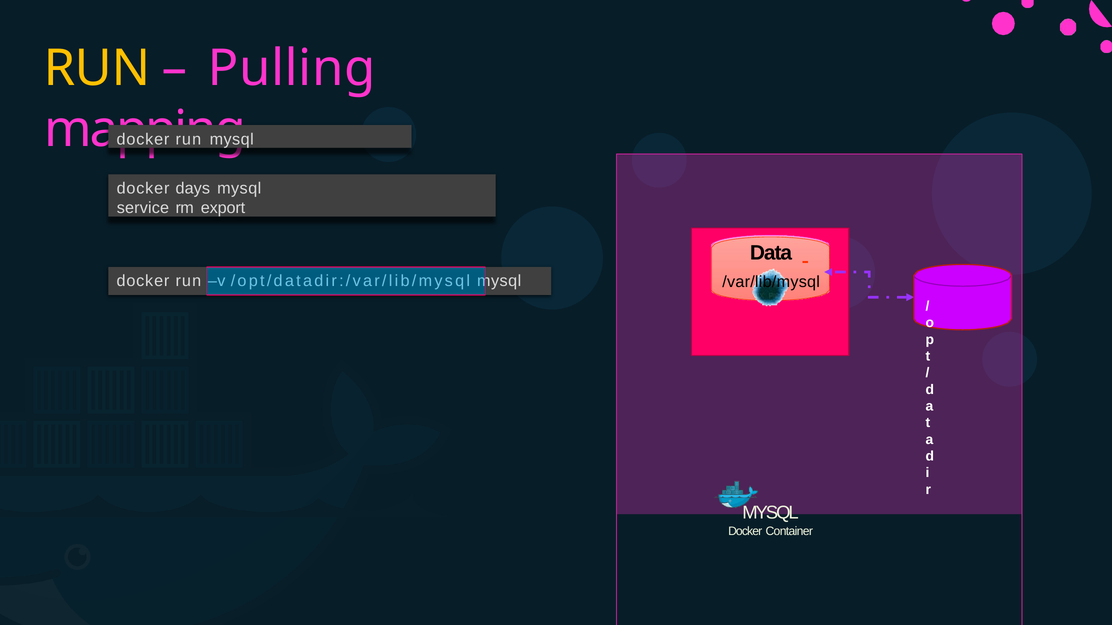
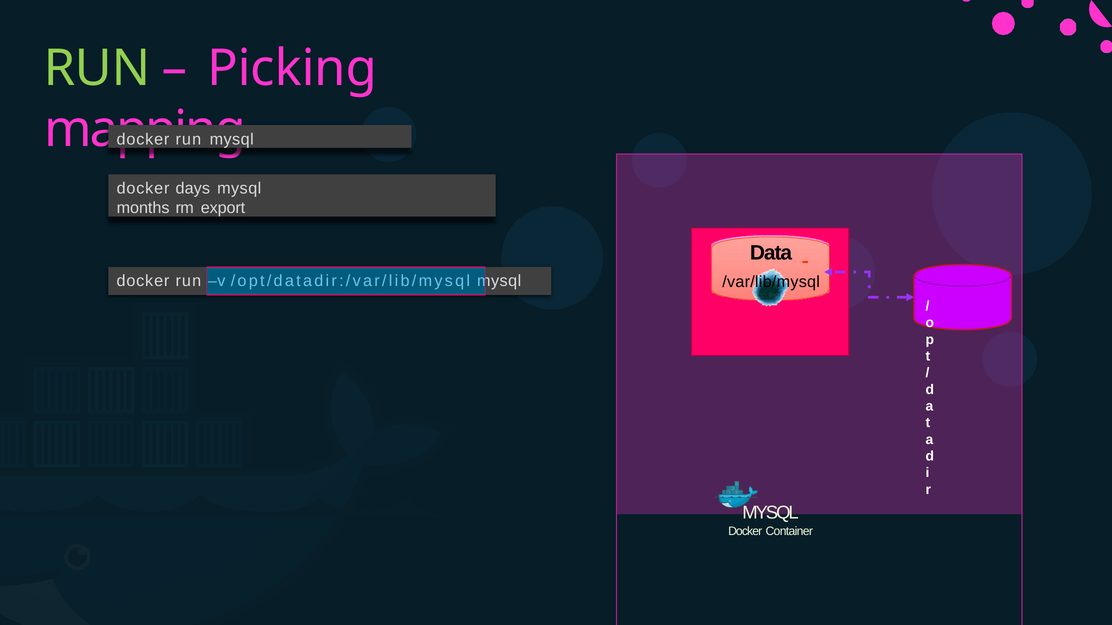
RUN at (97, 69) colour: yellow -> light green
Pulling: Pulling -> Picking
service: service -> months
